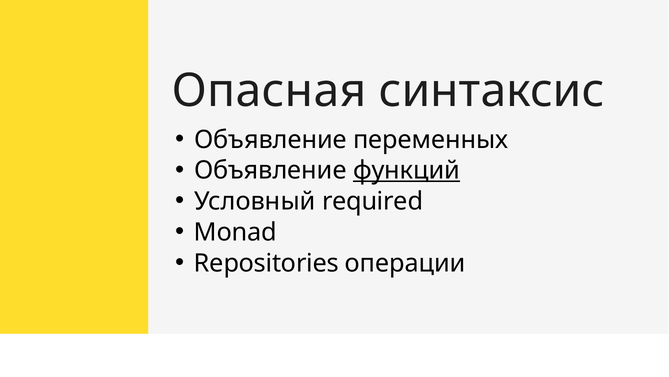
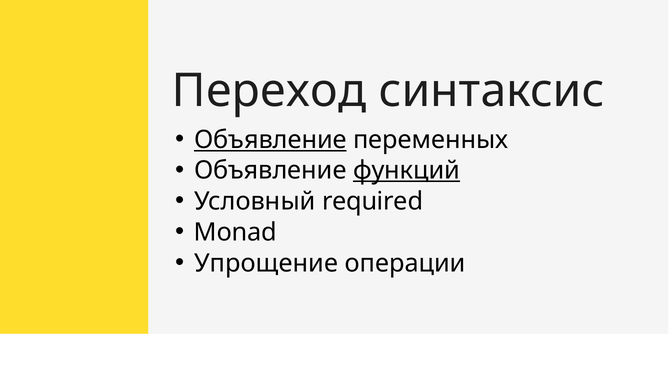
Опасная: Опасная -> Переход
Объявление at (270, 139) underline: none -> present
Repositories: Repositories -> Упрощение
